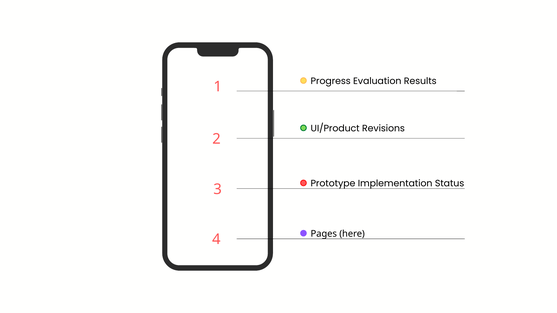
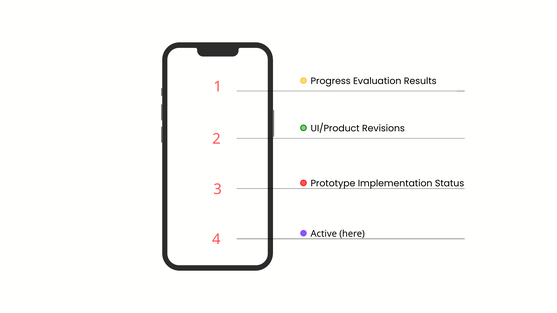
Pages: Pages -> Active
